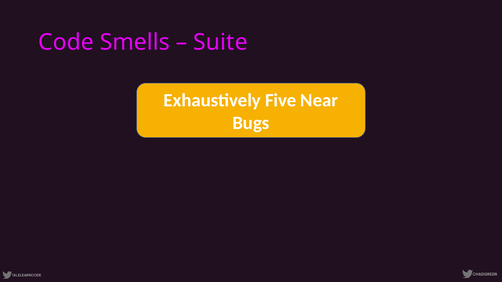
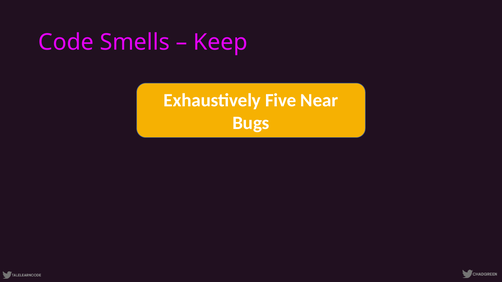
Suite: Suite -> Keep
